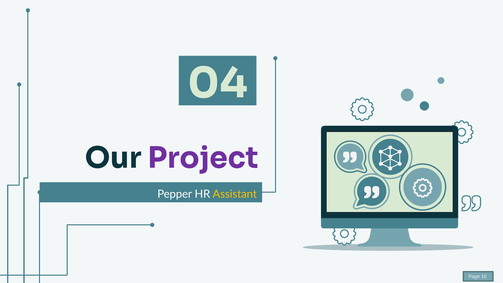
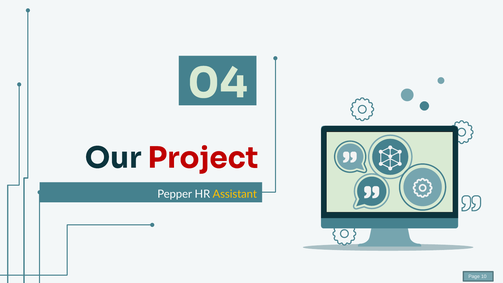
Project colour: purple -> red
